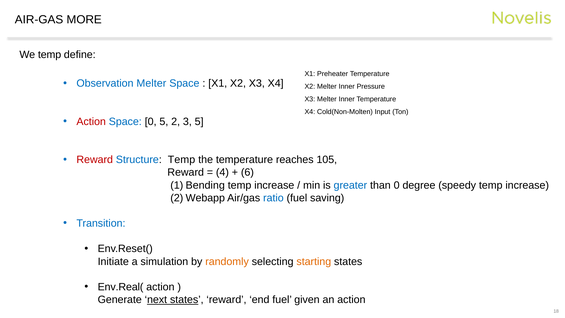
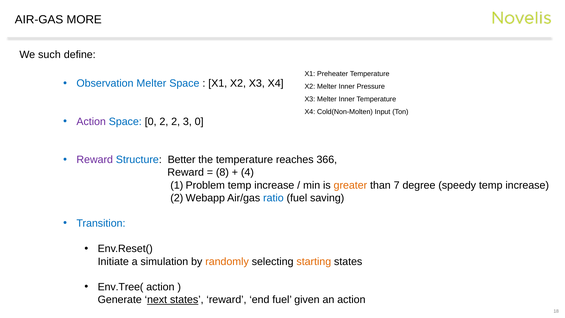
We temp: temp -> such
Action at (91, 122) colour: red -> purple
0 5: 5 -> 2
3 5: 5 -> 0
Reward at (95, 160) colour: red -> purple
Structure Temp: Temp -> Better
105: 105 -> 366
4: 4 -> 8
6: 6 -> 4
Bending: Bending -> Problem
greater colour: blue -> orange
than 0: 0 -> 7
Env.Real(: Env.Real( -> Env.Tree(
